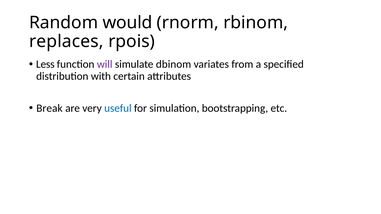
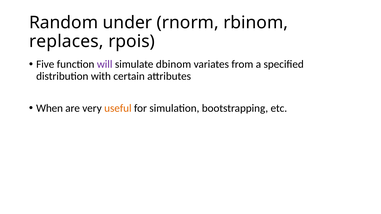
would: would -> under
Less: Less -> Five
Break: Break -> When
useful colour: blue -> orange
